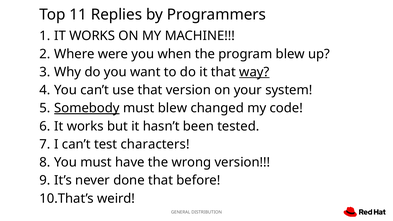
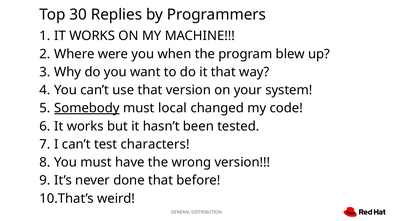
11: 11 -> 30
way underline: present -> none
must blew: blew -> local
